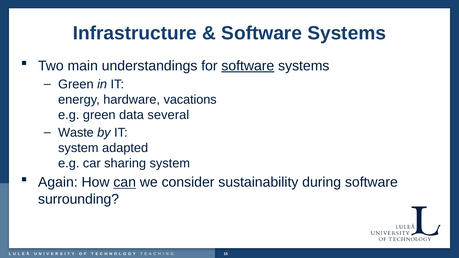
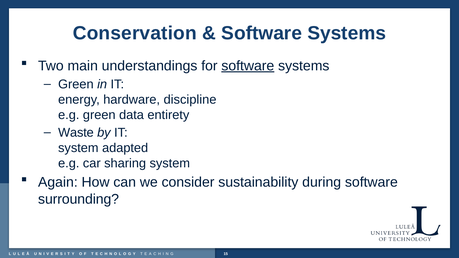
Infrastructure: Infrastructure -> Conservation
vacations: vacations -> discipline
several: several -> entirety
can underline: present -> none
